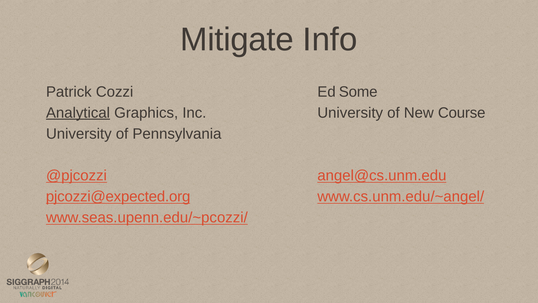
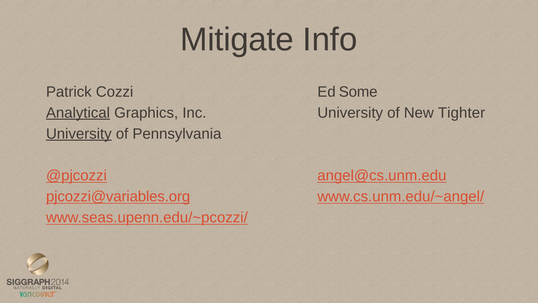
Course: Course -> Tighter
University at (79, 134) underline: none -> present
pjcozzi@expected.org: pjcozzi@expected.org -> pjcozzi@variables.org
